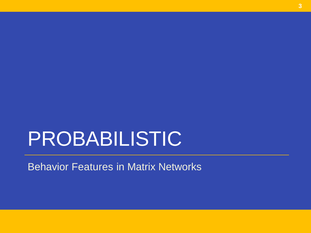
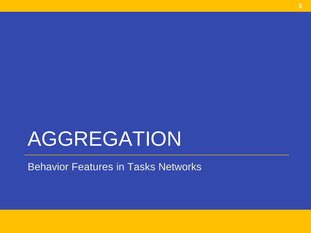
PROBABILISTIC: PROBABILISTIC -> AGGREGATION
Matrix: Matrix -> Tasks
